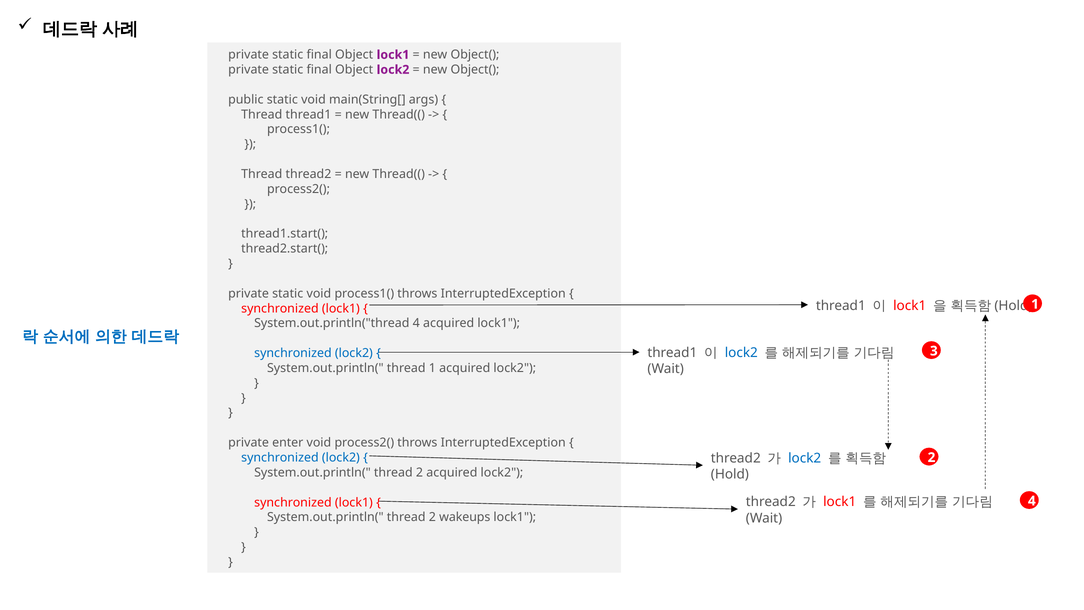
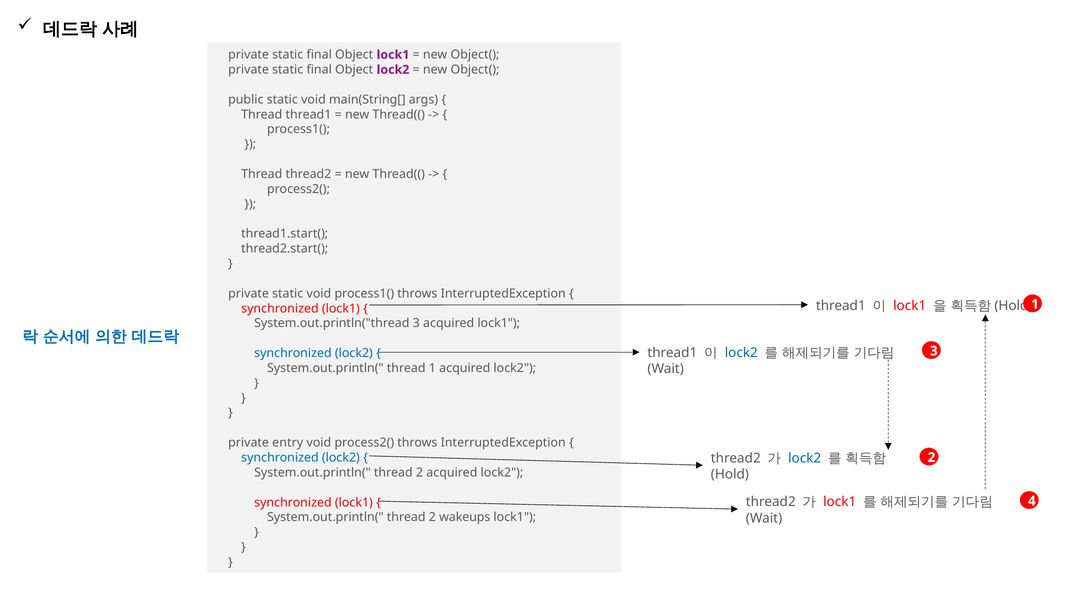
System.out.println("thread 4: 4 -> 3
enter: enter -> entry
